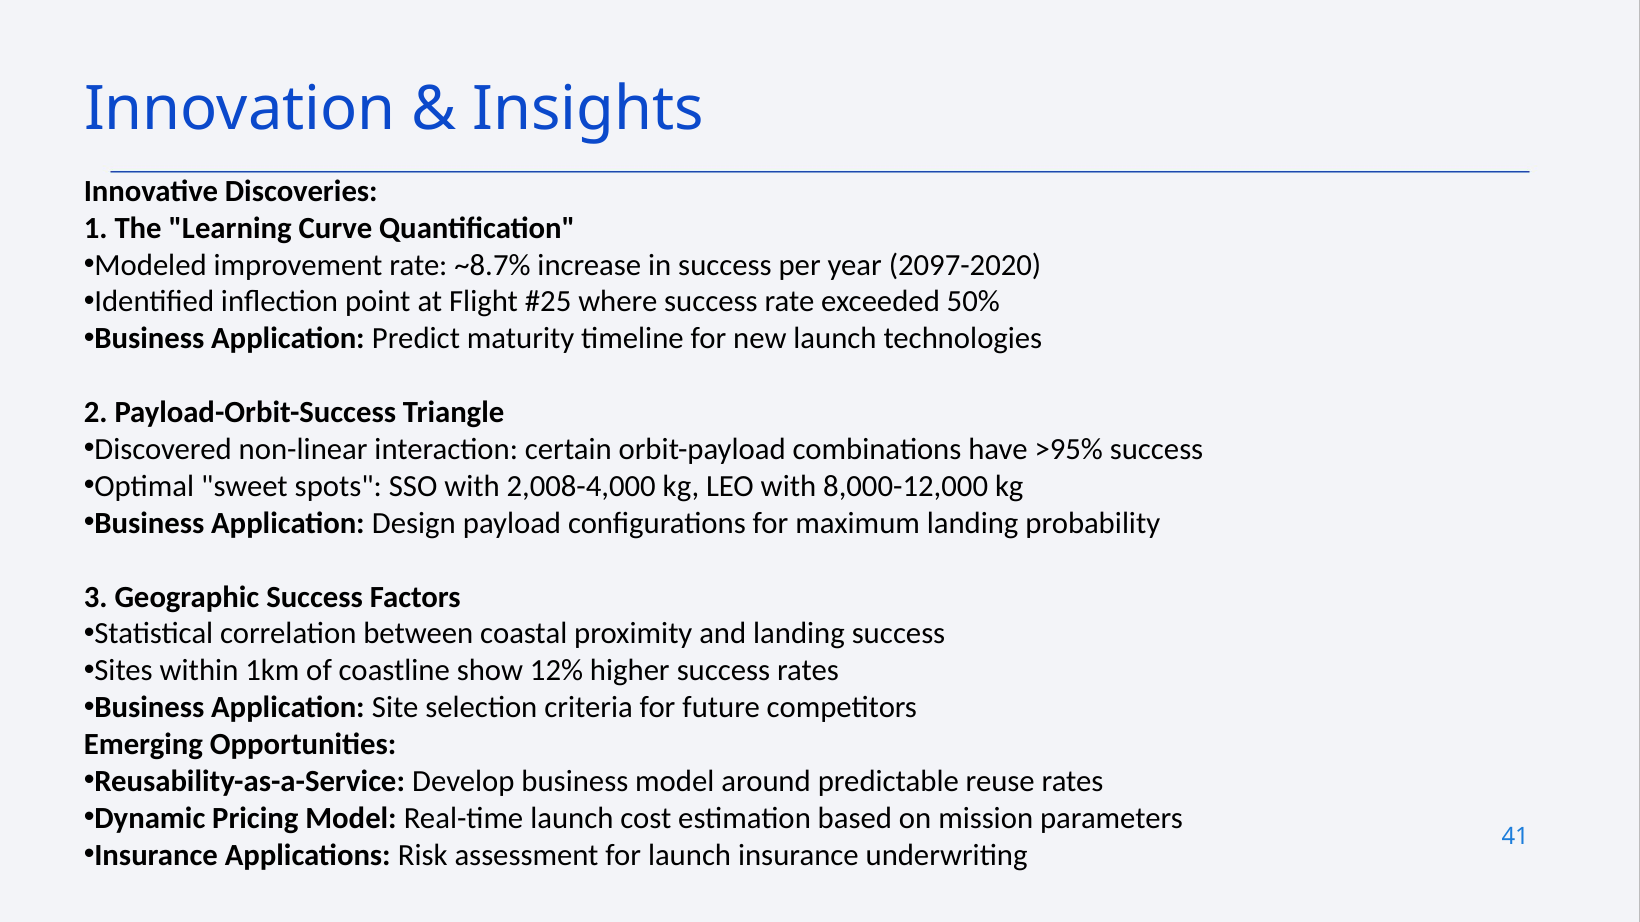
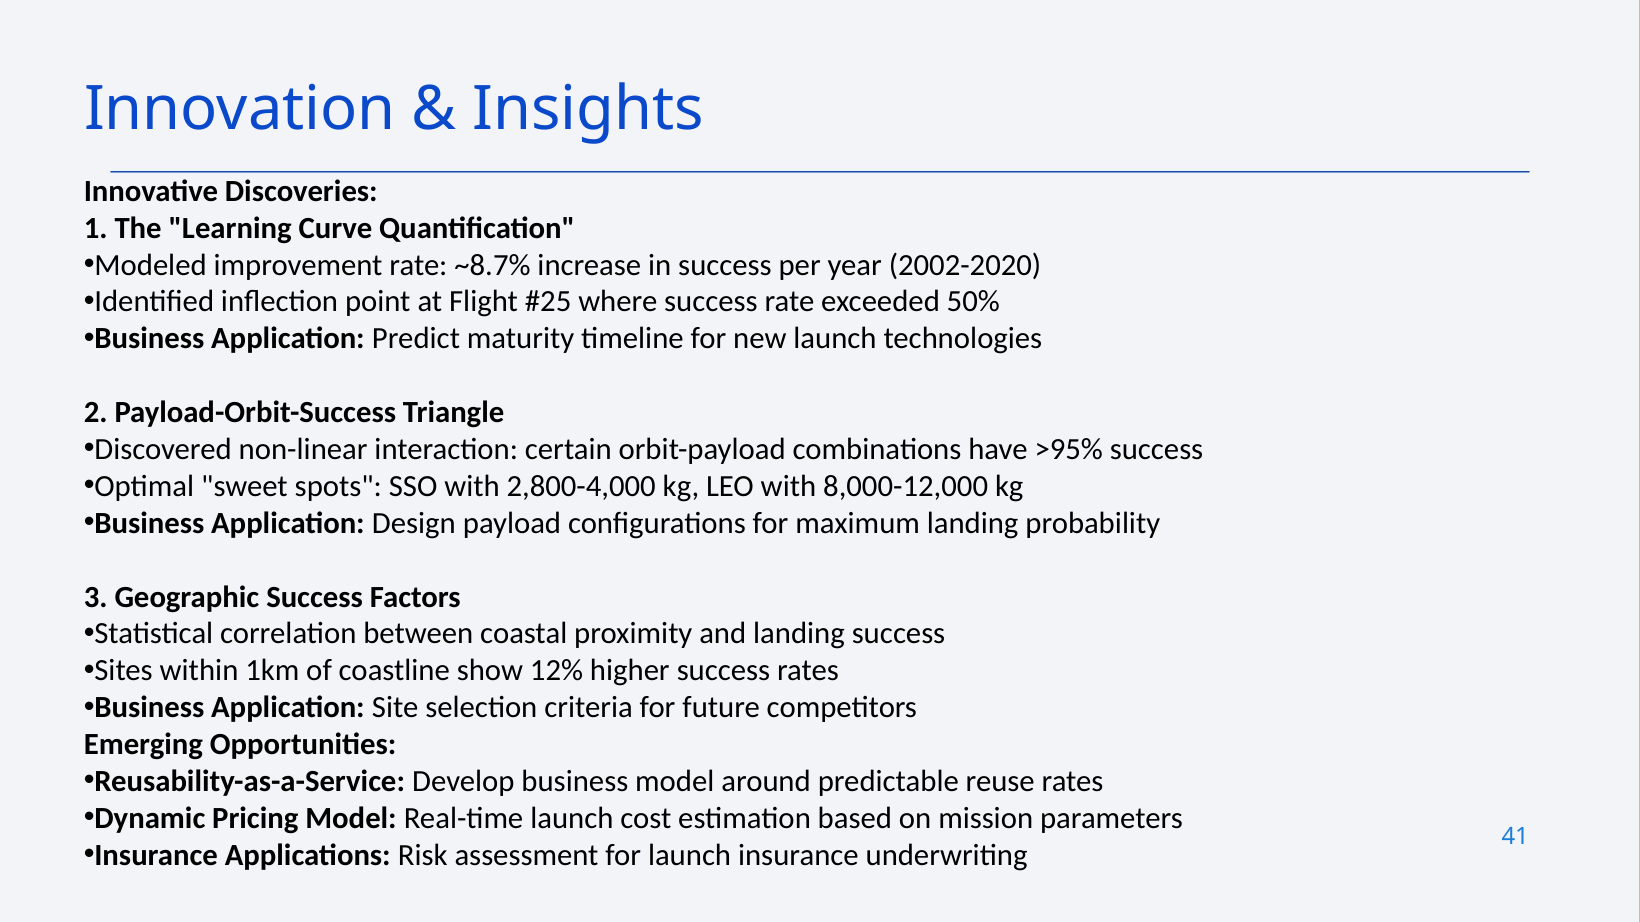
2097-2020: 2097-2020 -> 2002-2020
2,008-4,000: 2,008-4,000 -> 2,800-4,000
